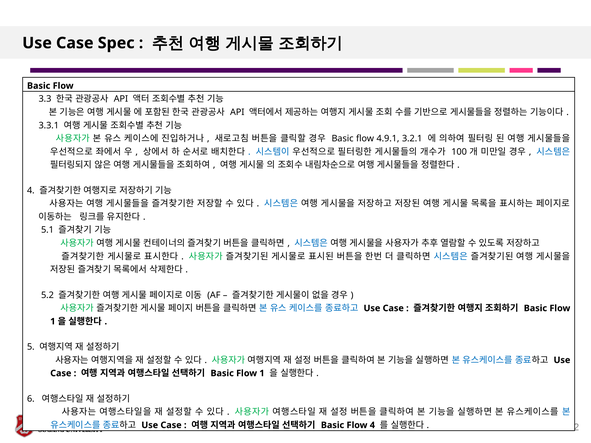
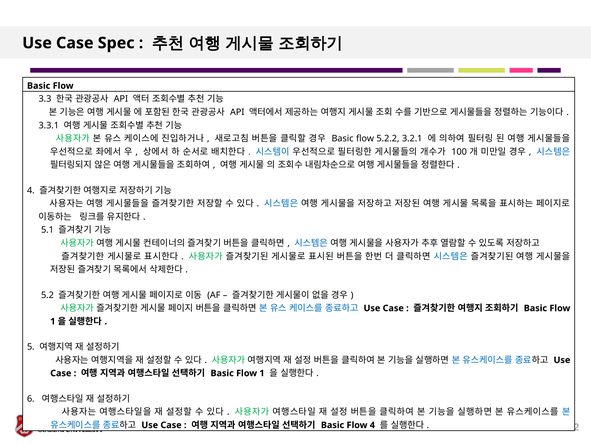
4.9.1: 4.9.1 -> 5.2.2
